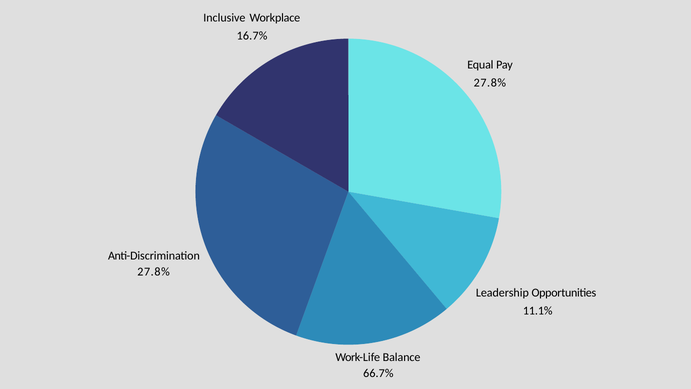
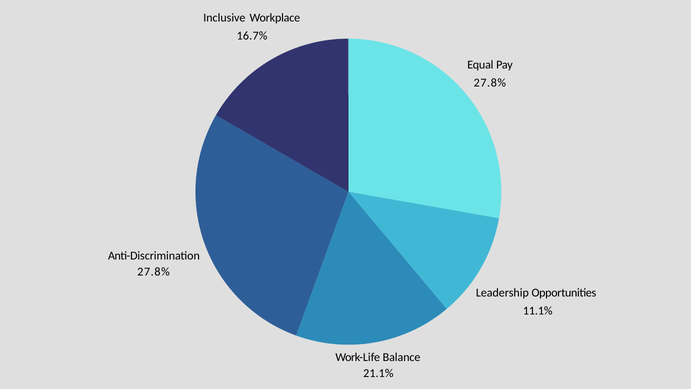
66.7%: 66.7% -> 21.1%
